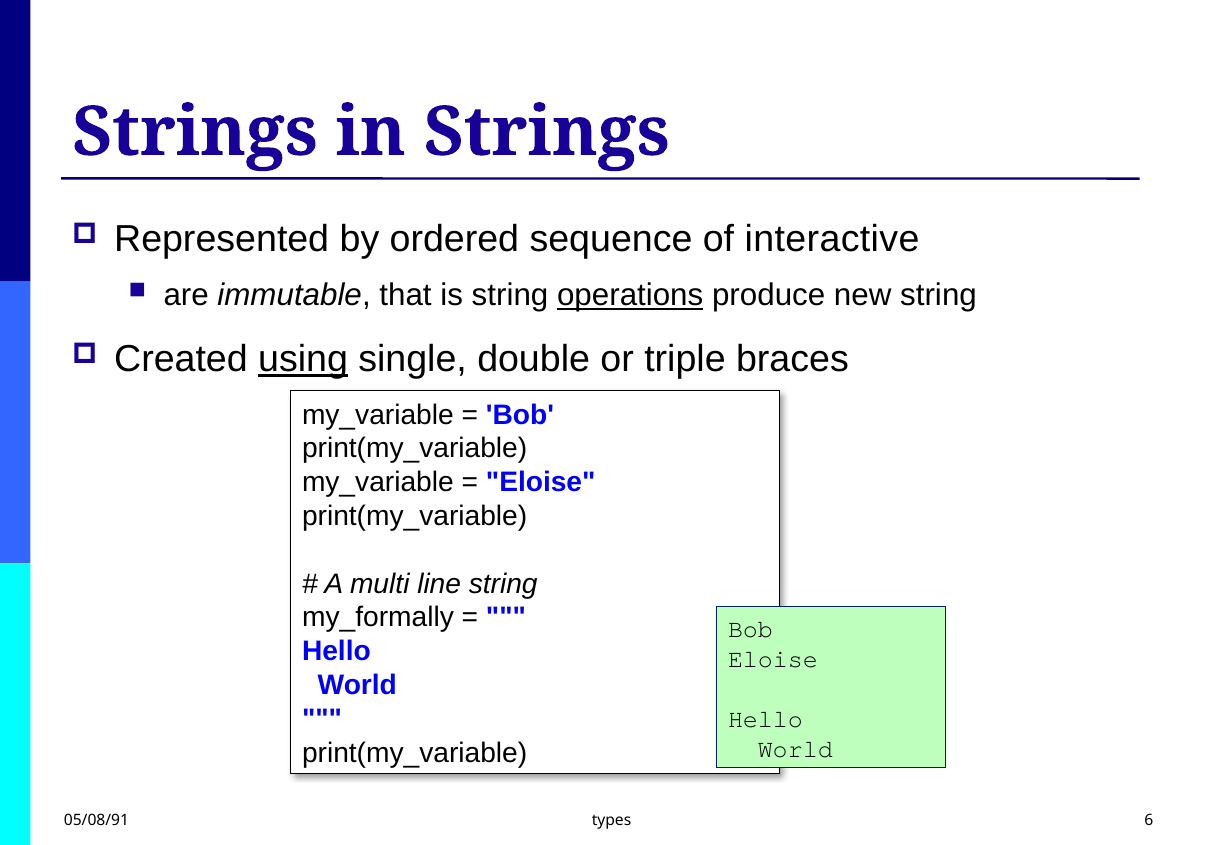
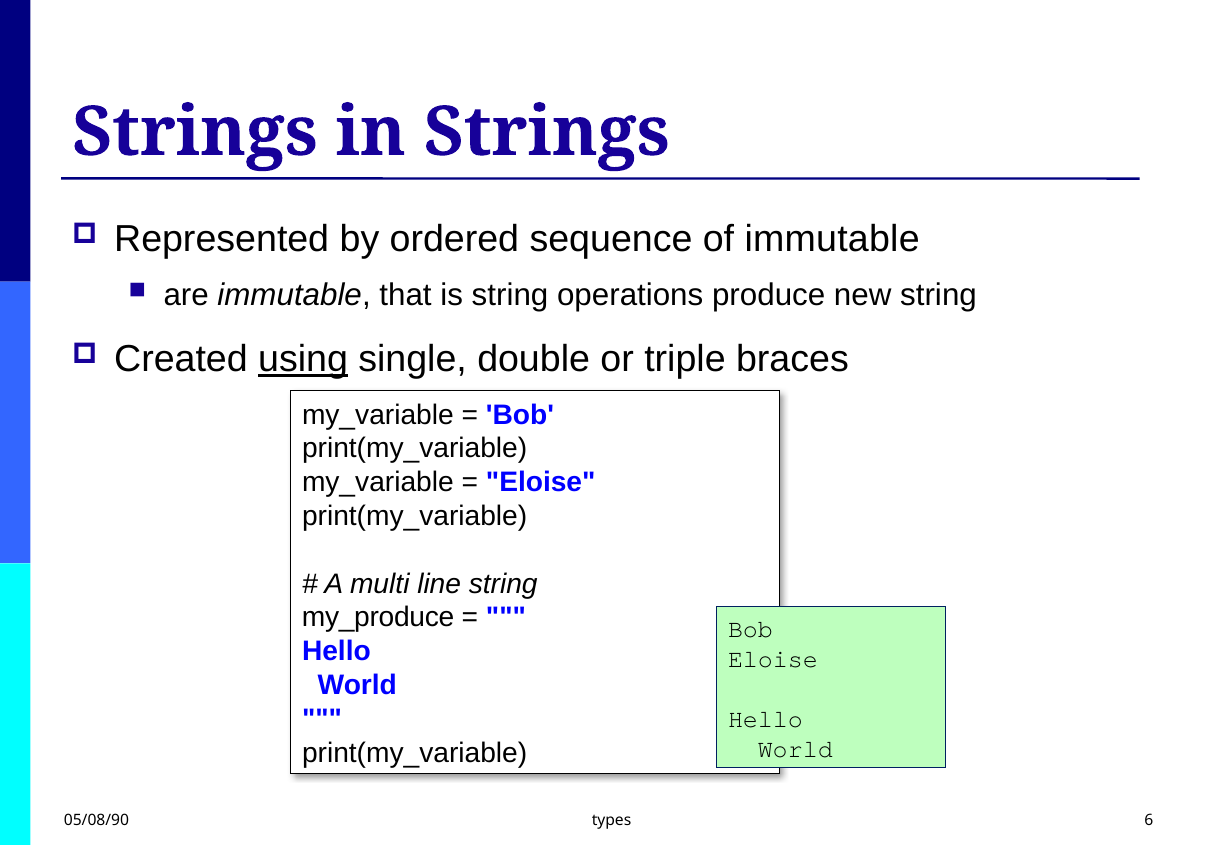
of interactive: interactive -> immutable
operations underline: present -> none
my_formally: my_formally -> my_produce
05/08/91: 05/08/91 -> 05/08/90
